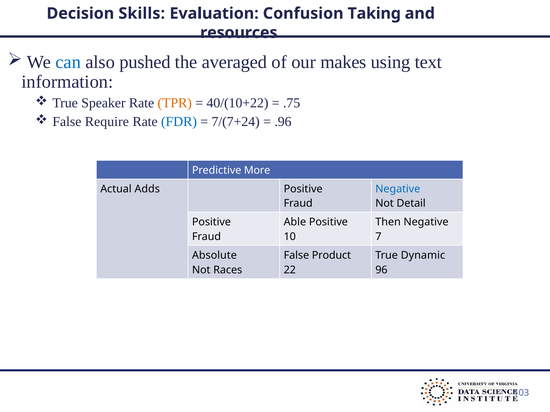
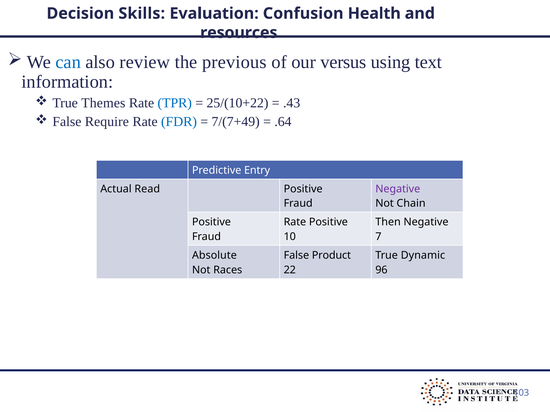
Taking: Taking -> Health
pushed: pushed -> review
averaged: averaged -> previous
makes: makes -> versus
Speaker: Speaker -> Themes
TPR colour: orange -> blue
40/(10+22: 40/(10+22 -> 25/(10+22
.75: .75 -> .43
7/(7+24: 7/(7+24 -> 7/(7+49
.96: .96 -> .64
More: More -> Entry
Adds: Adds -> Read
Negative at (398, 189) colour: blue -> purple
Detail: Detail -> Chain
Able at (295, 222): Able -> Rate
